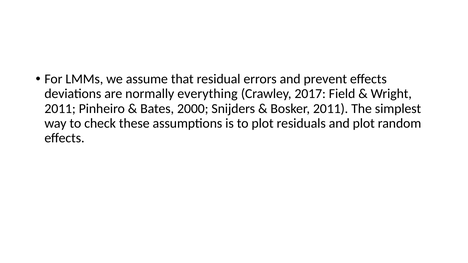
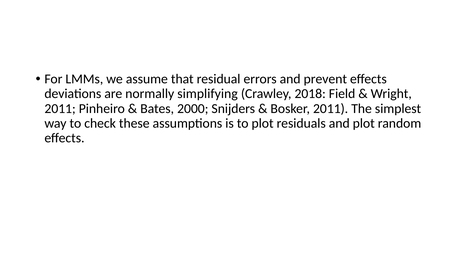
everything: everything -> simplifying
2017: 2017 -> 2018
